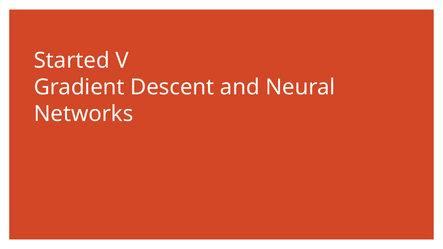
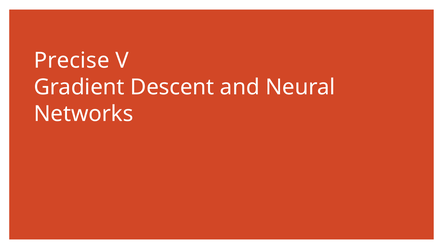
Started: Started -> Precise
